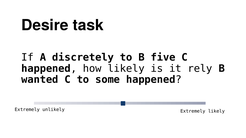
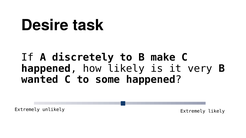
five: five -> make
rely: rely -> very
